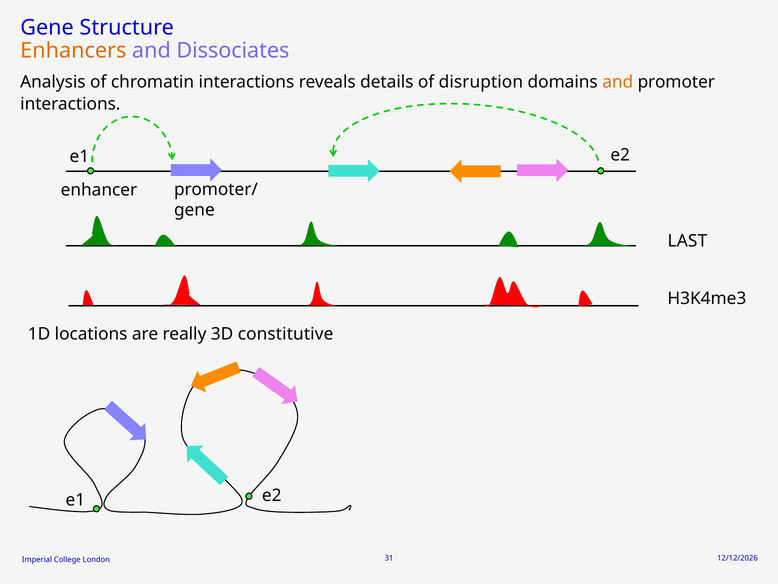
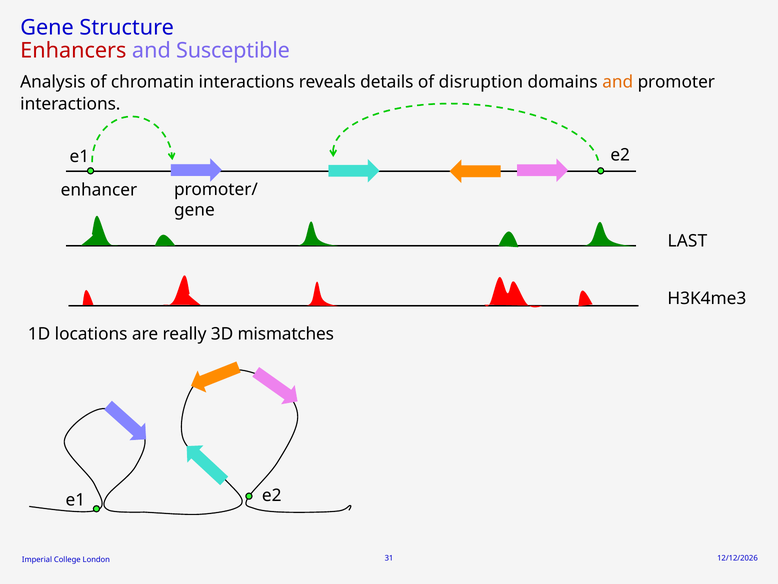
Enhancers colour: orange -> red
Dissociates: Dissociates -> Susceptible
constitutive: constitutive -> mismatches
